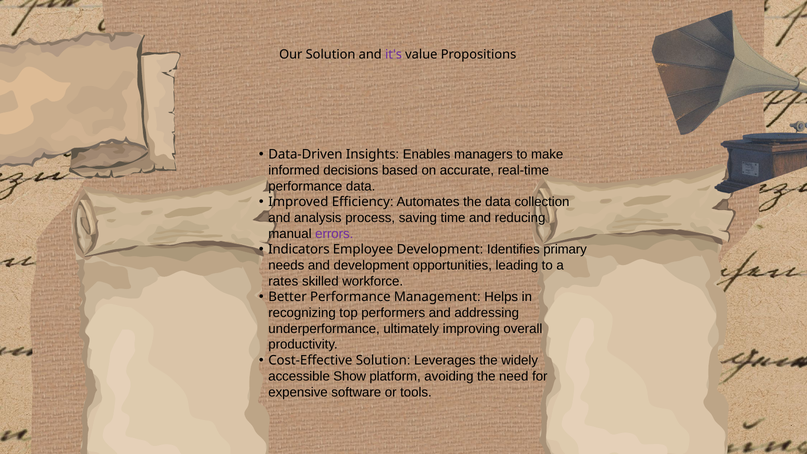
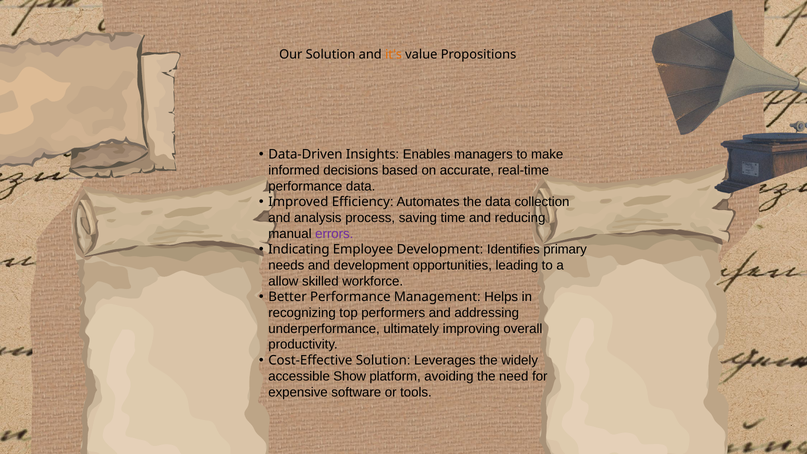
it's colour: purple -> orange
Indicators: Indicators -> Indicating
rates: rates -> allow
